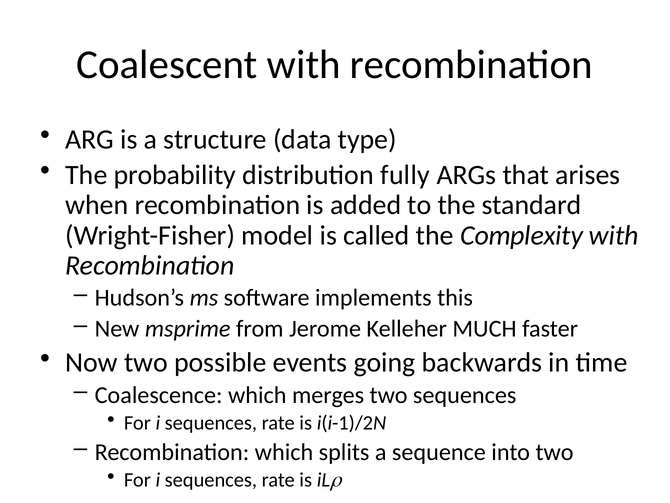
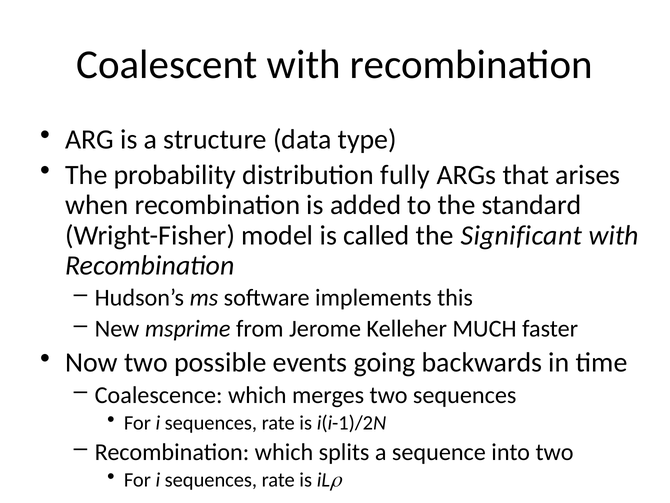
Complexity: Complexity -> Significant
